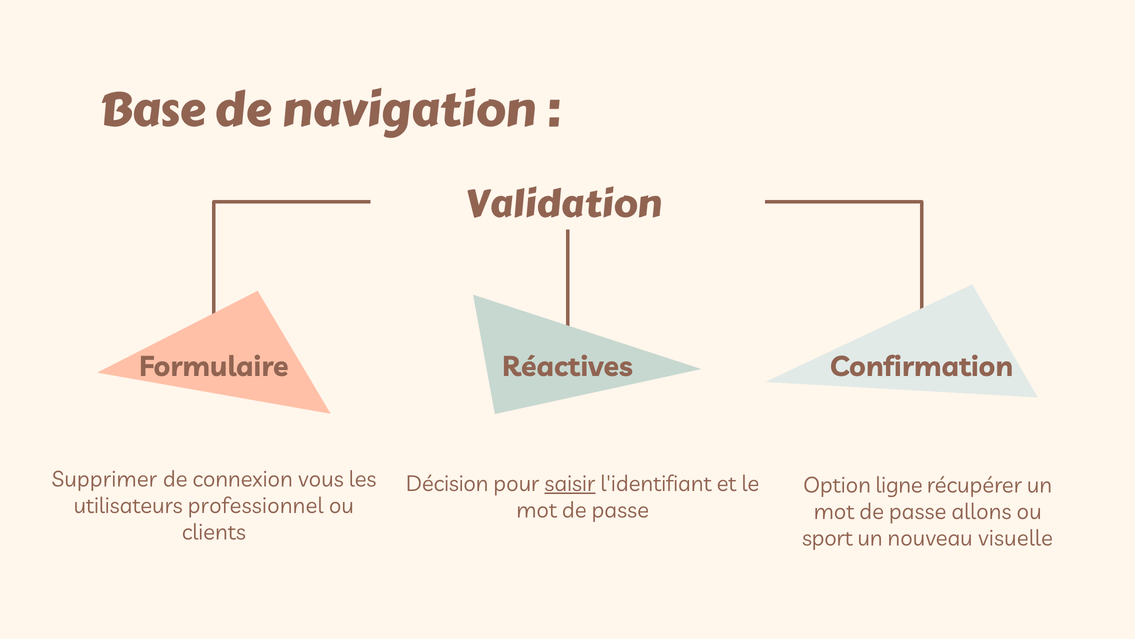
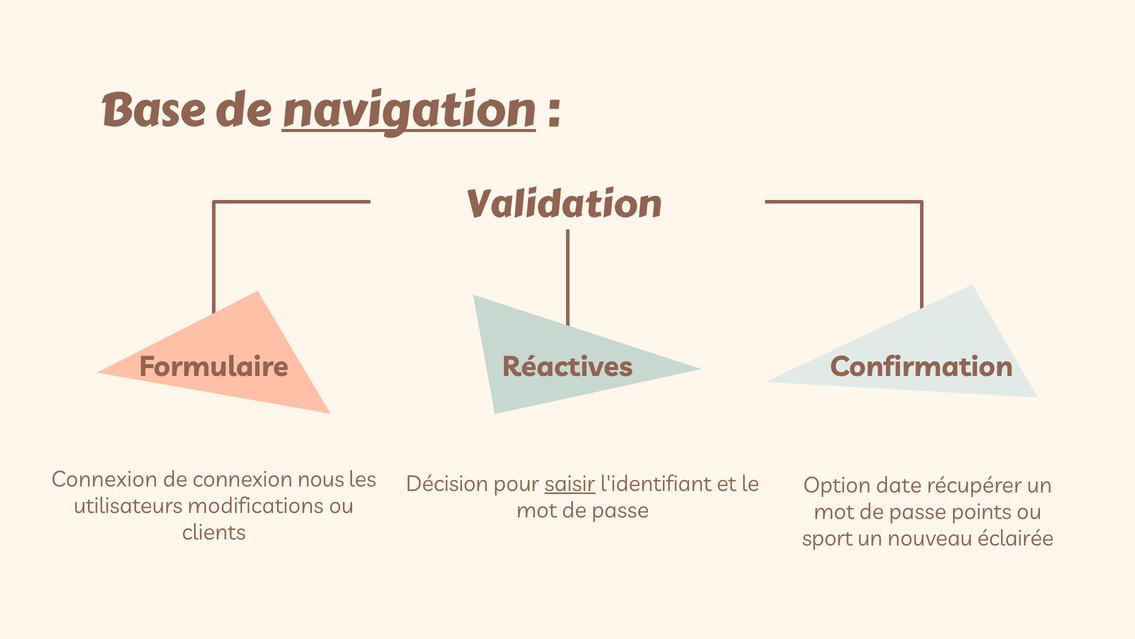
navigation underline: none -> present
Supprimer at (104, 479): Supprimer -> Connexion
vous: vous -> nous
ligne: ligne -> date
professionnel: professionnel -> modifications
allons: allons -> points
visuelle: visuelle -> éclairée
